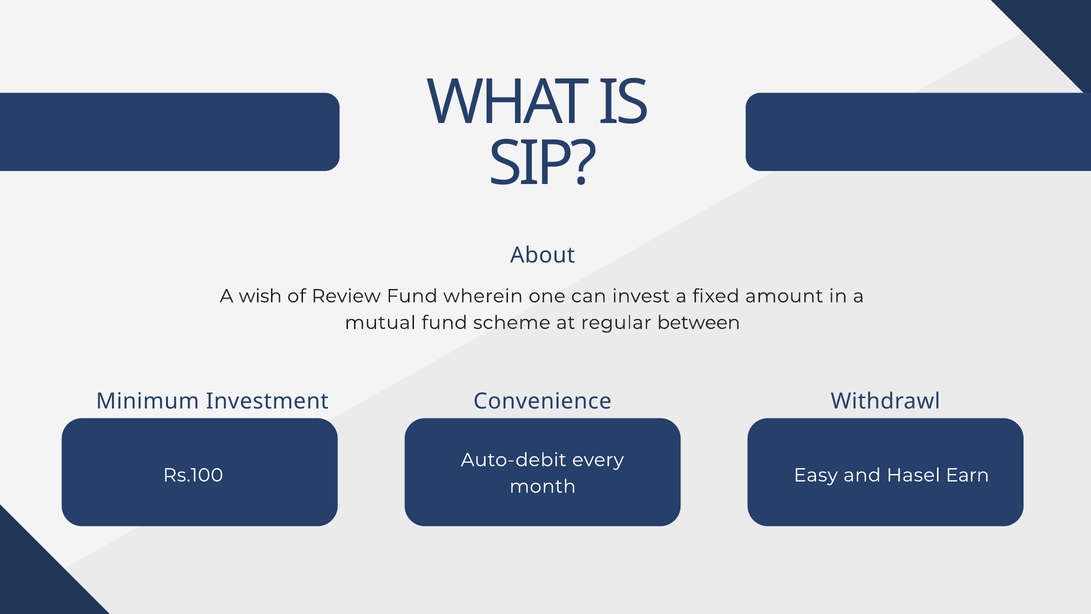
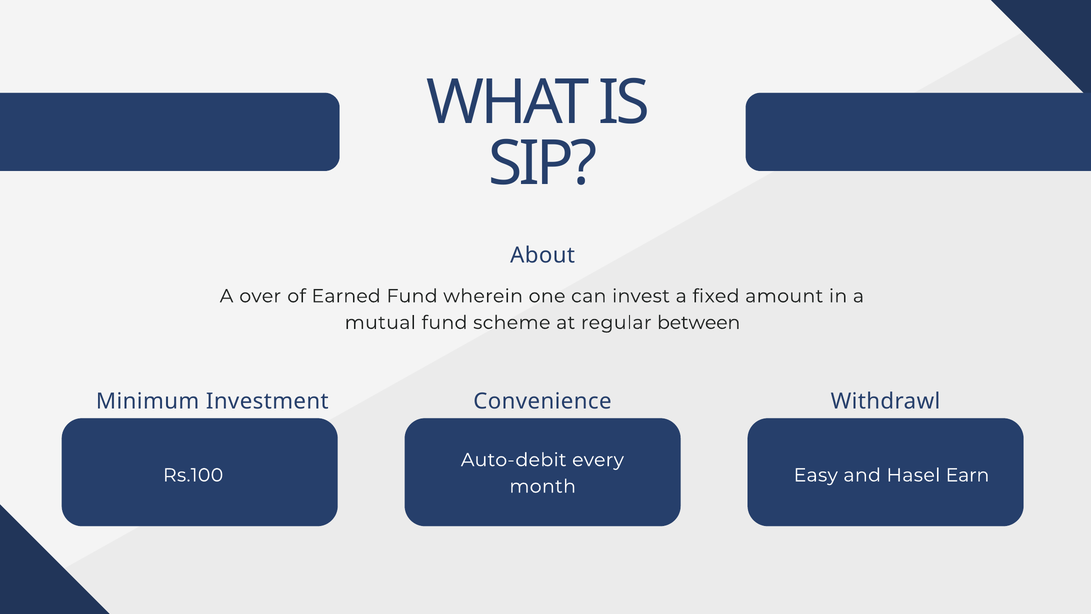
wish: wish -> over
Review: Review -> Earned
